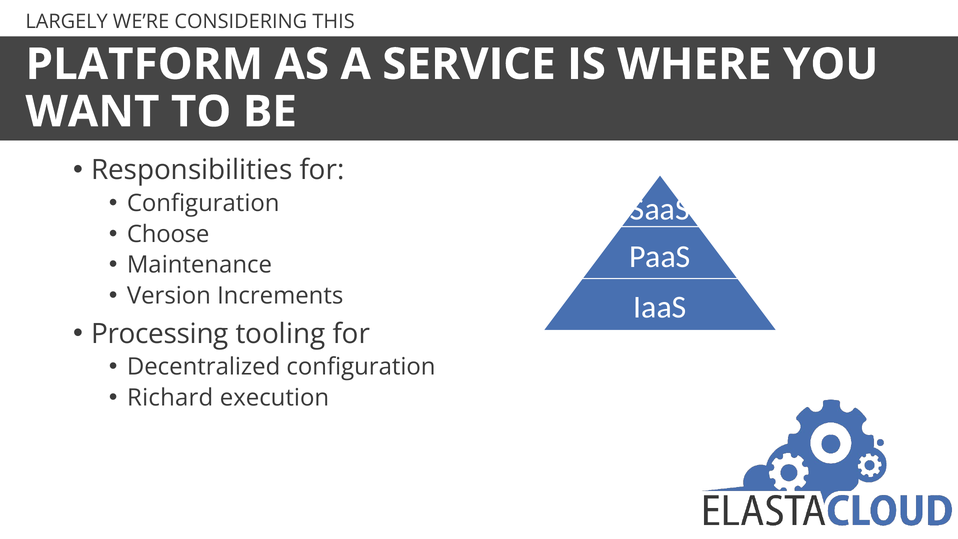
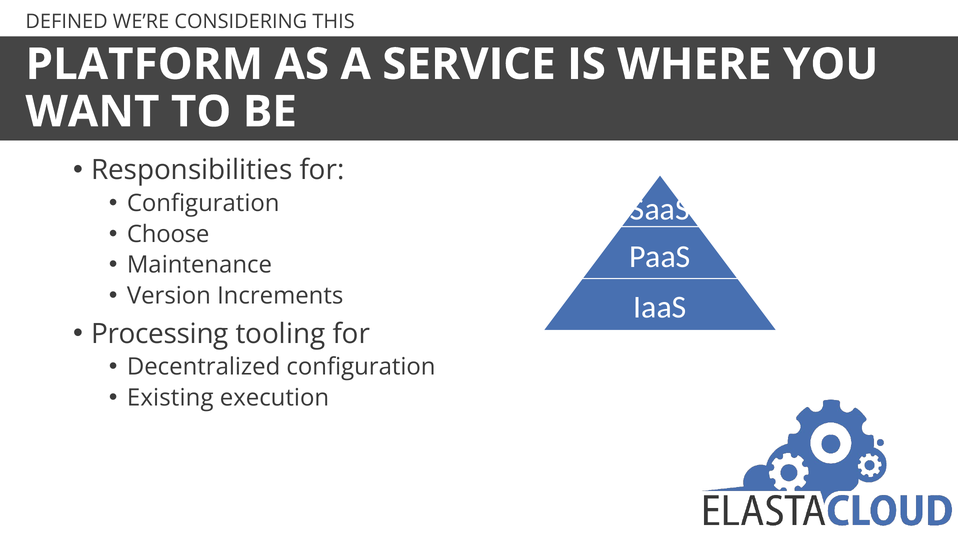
LARGELY: LARGELY -> DEFINED
Richard: Richard -> Existing
